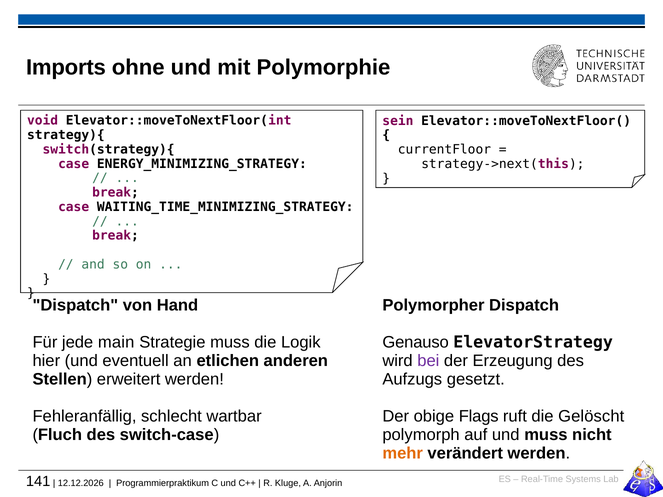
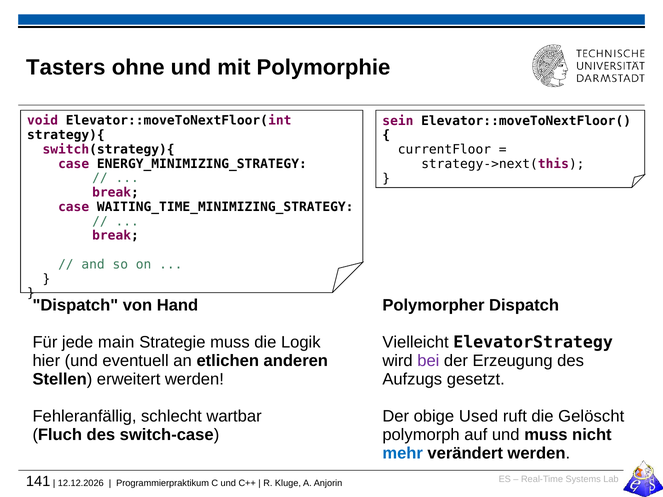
Imports: Imports -> Tasters
Genauso: Genauso -> Vielleicht
Flags: Flags -> Used
mehr colour: orange -> blue
